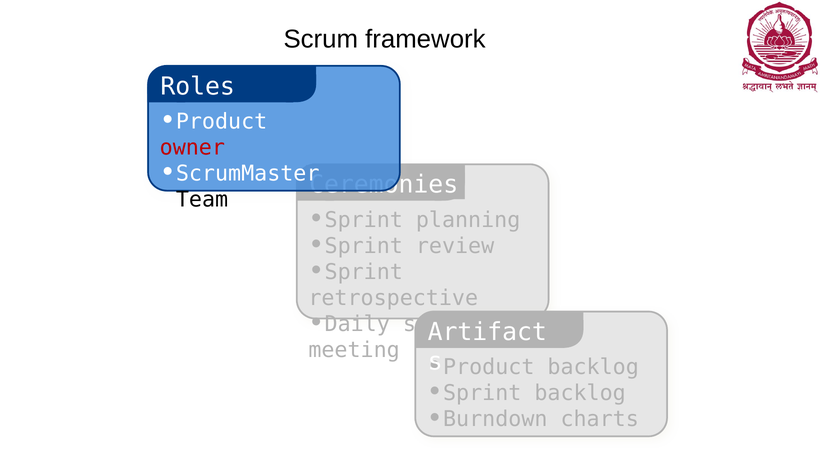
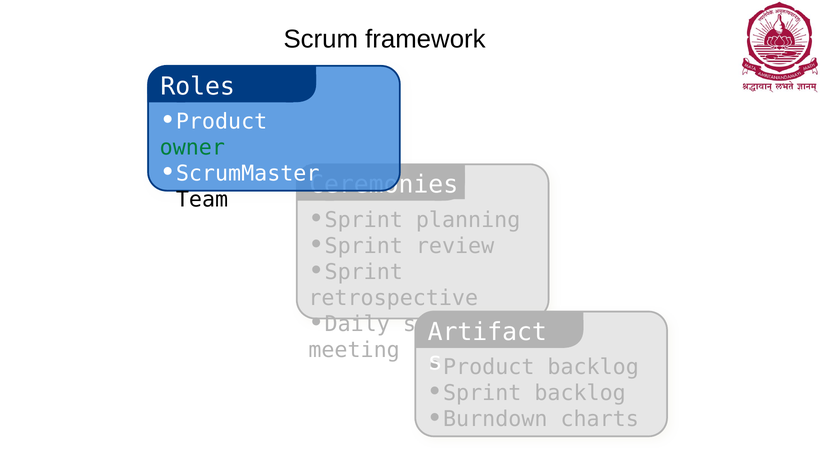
owner colour: red -> green
